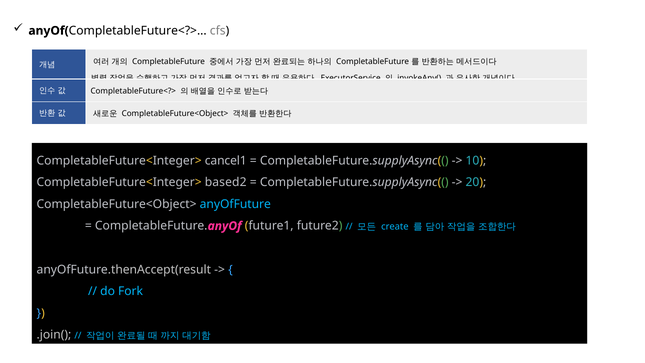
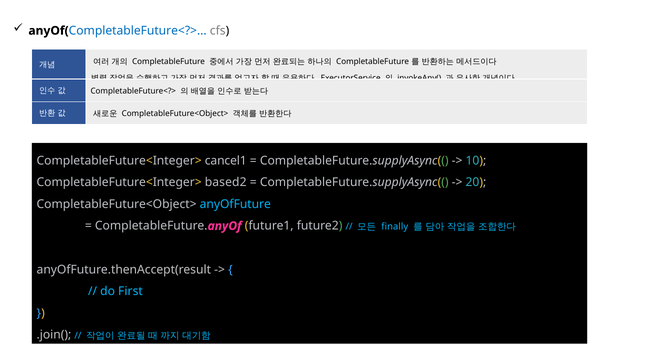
CompletableFuture<?> at (138, 31) colour: black -> blue
create: create -> finally
Fork: Fork -> First
